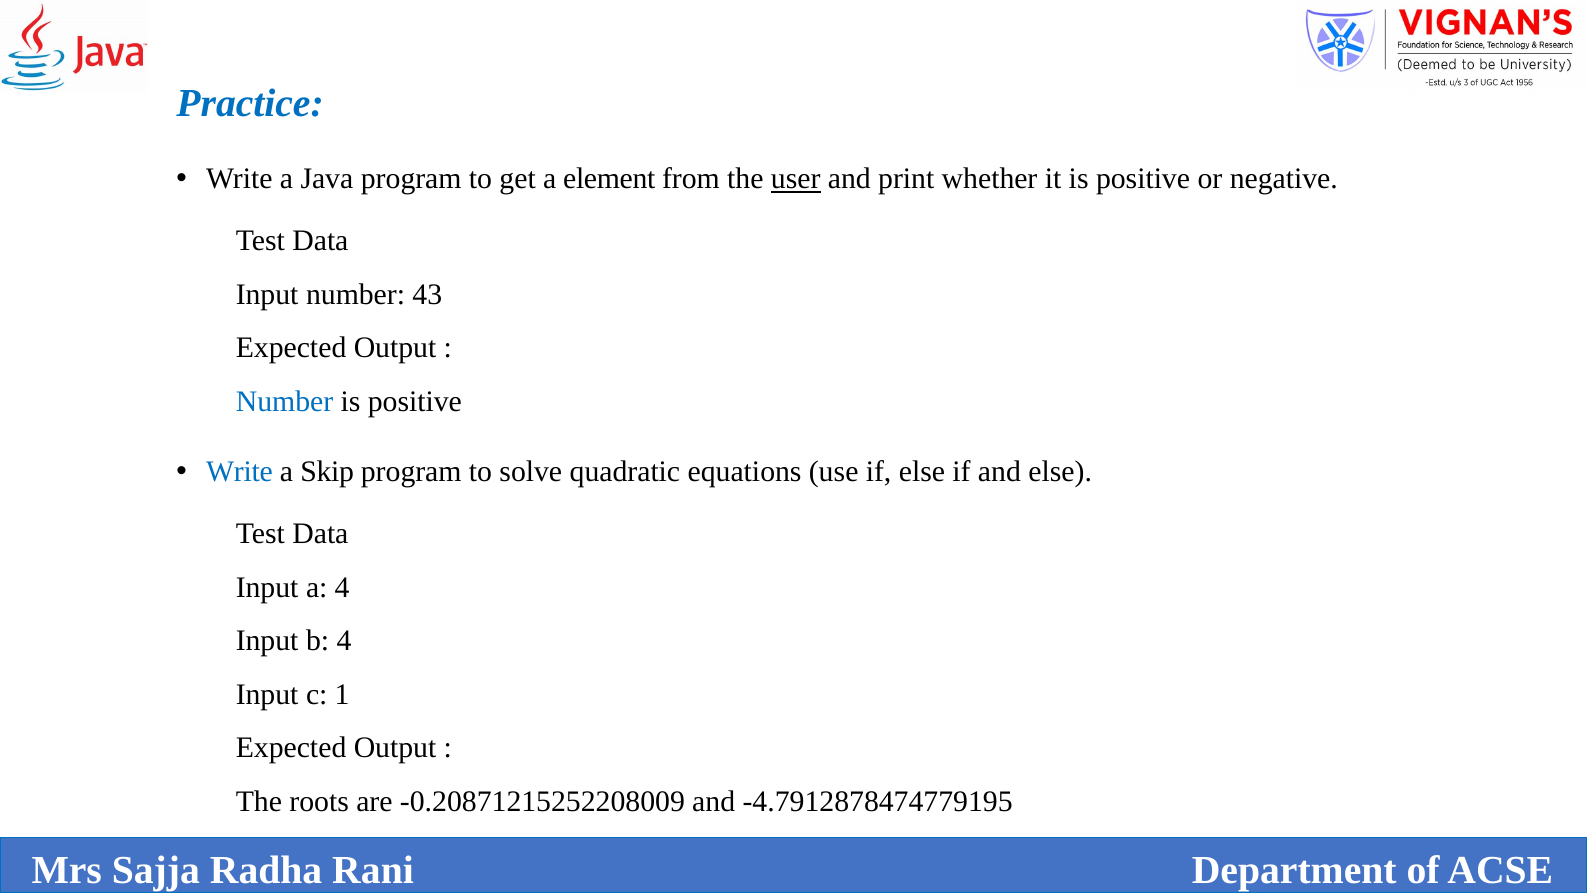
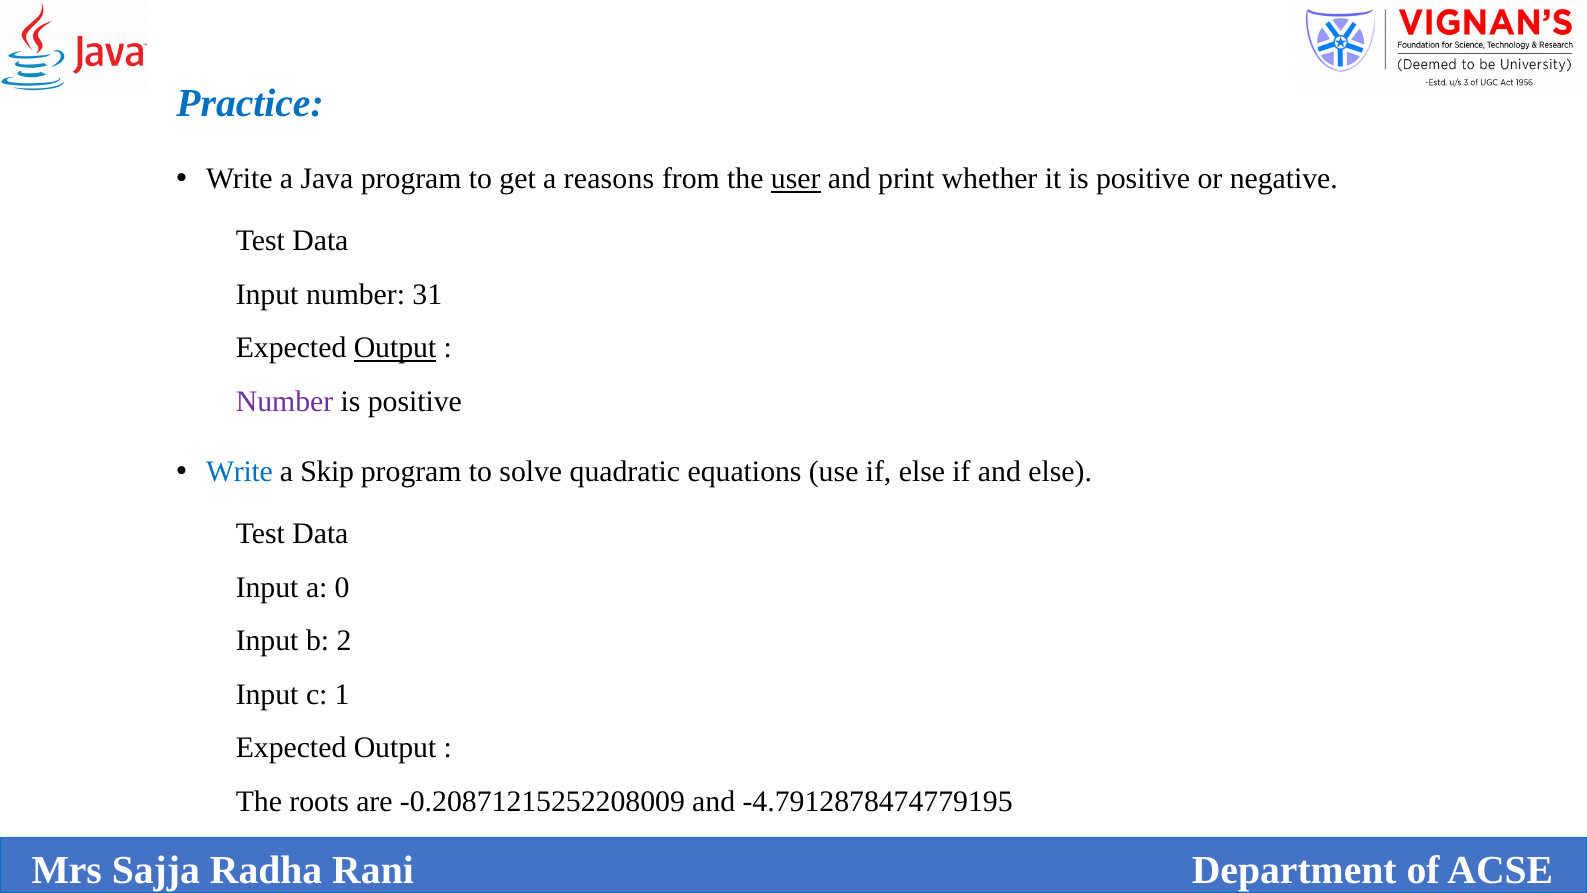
element: element -> reasons
43: 43 -> 31
Output at (395, 348) underline: none -> present
Number at (285, 402) colour: blue -> purple
a 4: 4 -> 0
b 4: 4 -> 2
